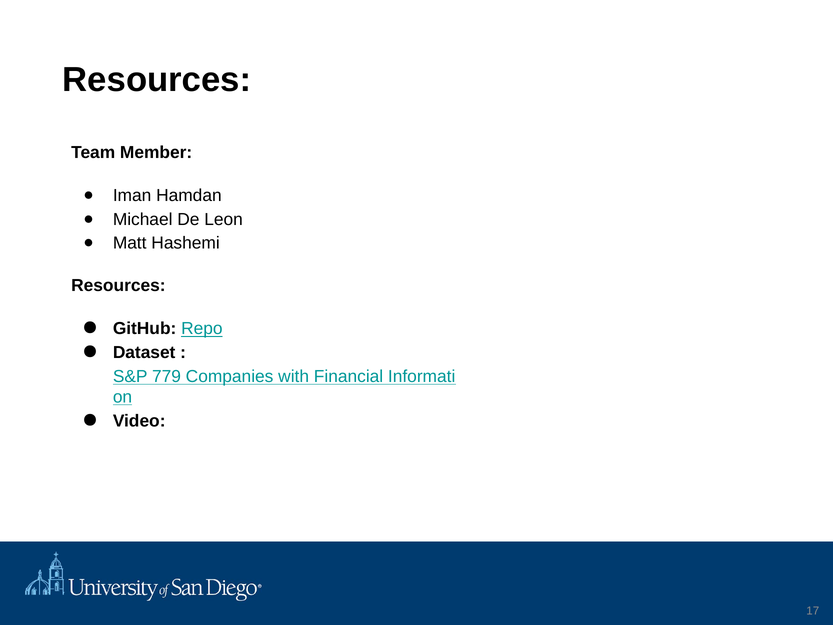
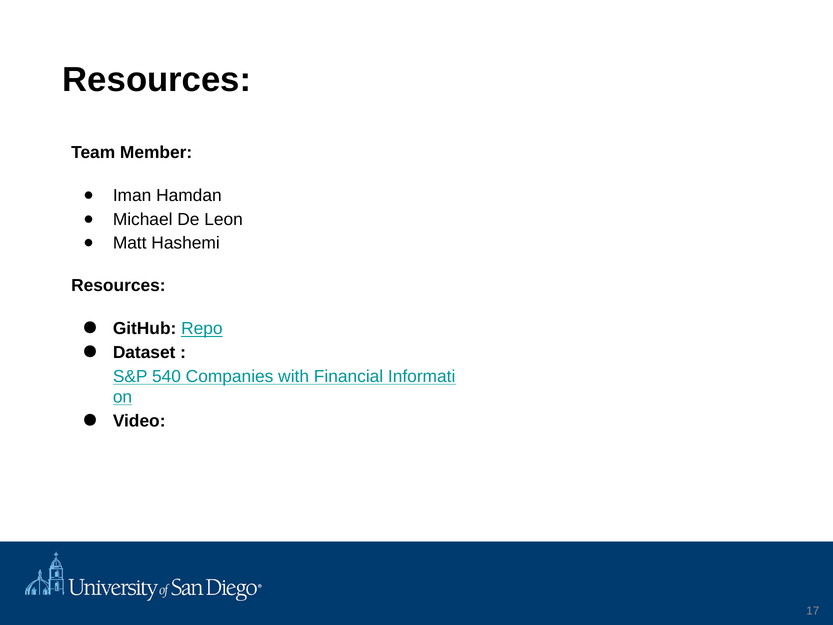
779: 779 -> 540
